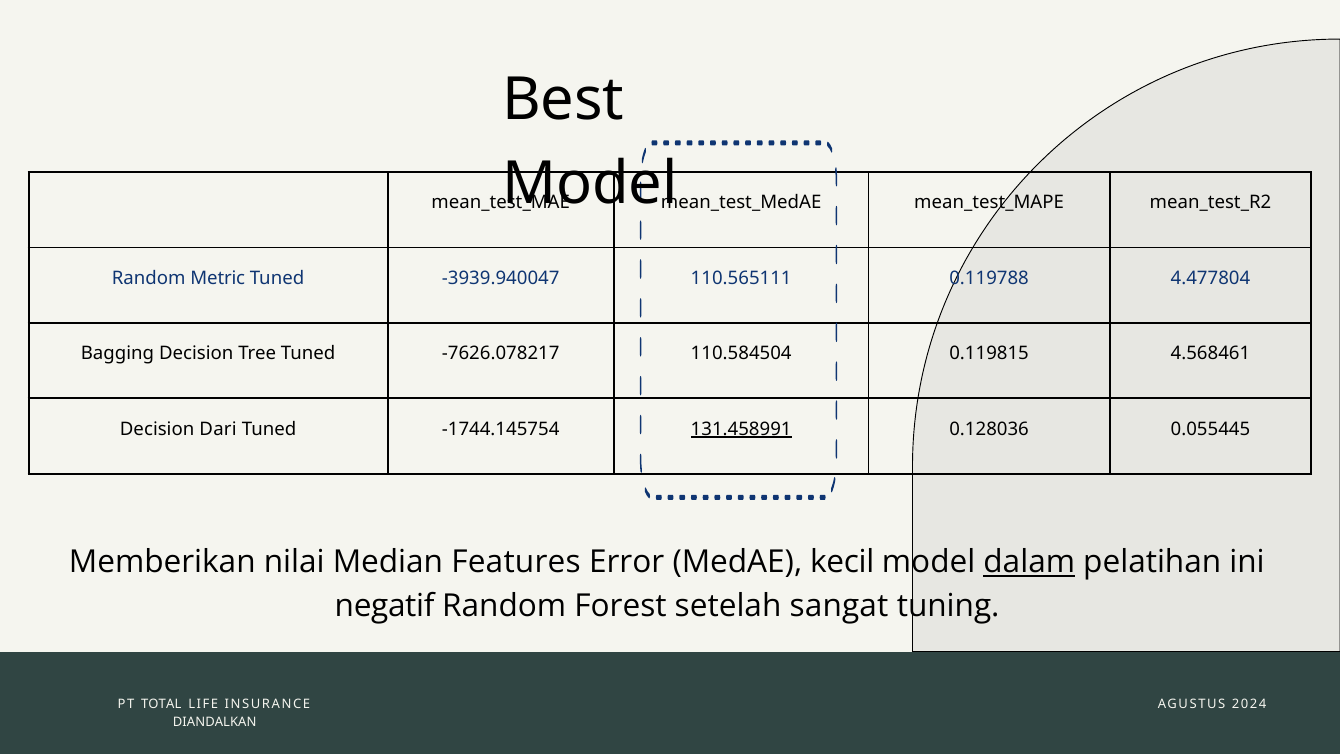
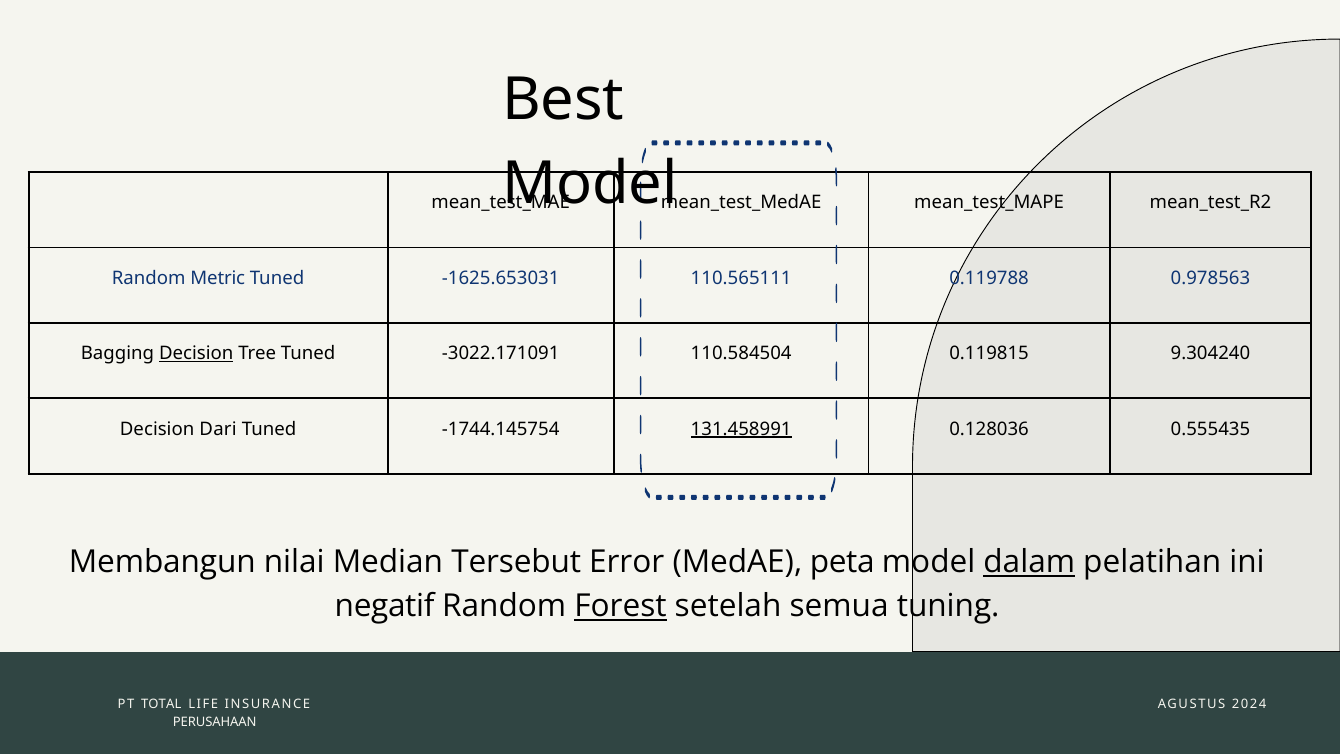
-3939.940047: -3939.940047 -> -1625.653031
4.477804: 4.477804 -> 0.978563
Decision at (196, 353) underline: none -> present
-7626.078217: -7626.078217 -> -3022.171091
4.568461: 4.568461 -> 9.304240
0.055445: 0.055445 -> 0.555435
Memberikan: Memberikan -> Membangun
Features: Features -> Tersebut
kecil: kecil -> peta
Forest underline: none -> present
sangat: sangat -> semua
DIANDALKAN: DIANDALKAN -> PERUSAHAAN
